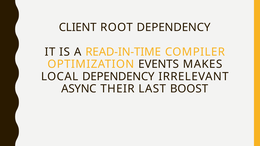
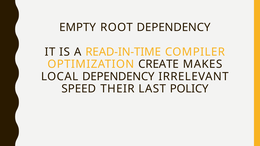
CLIENT: CLIENT -> EMPTY
EVENTS: EVENTS -> CREATE
ASYNC: ASYNC -> SPEED
BOOST: BOOST -> POLICY
